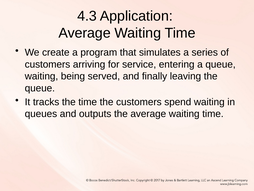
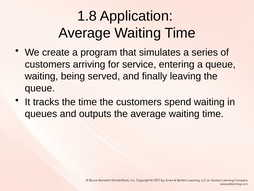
4.3: 4.3 -> 1.8
